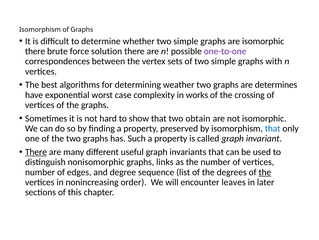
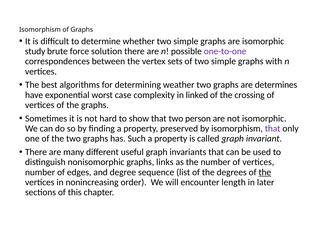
there at (35, 51): there -> study
works: works -> linked
obtain: obtain -> person
that at (273, 128) colour: blue -> purple
There at (36, 152) underline: present -> none
leaves: leaves -> length
